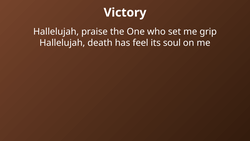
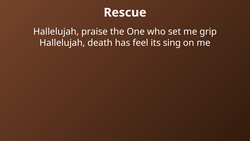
Victory: Victory -> Rescue
soul: soul -> sing
